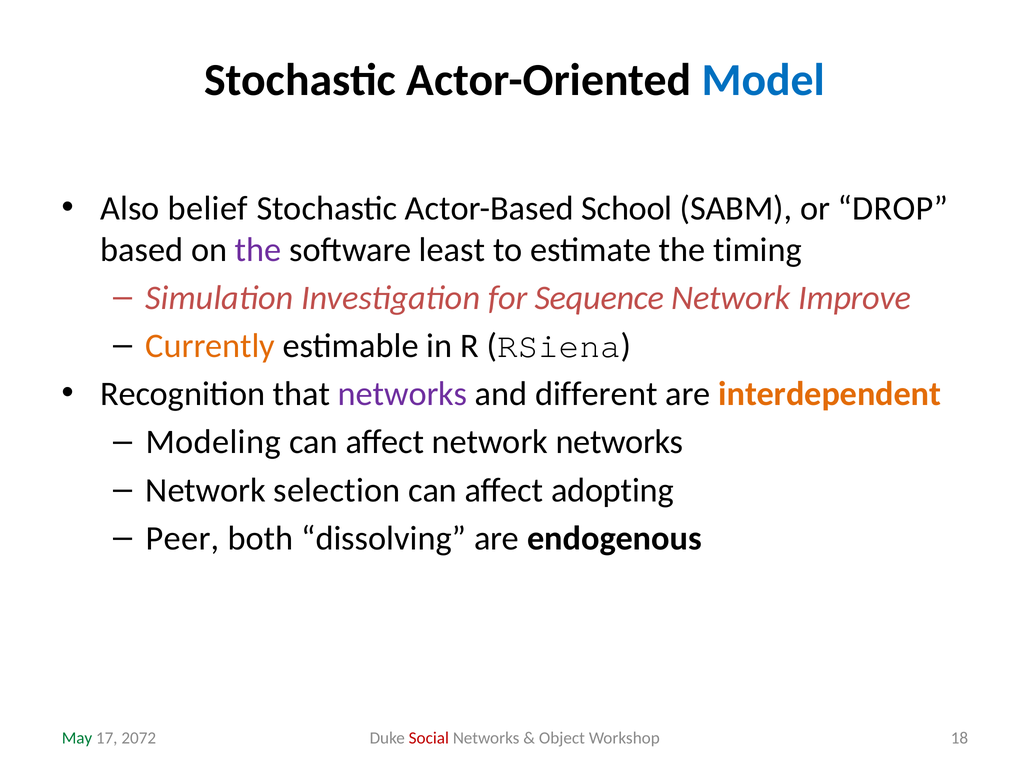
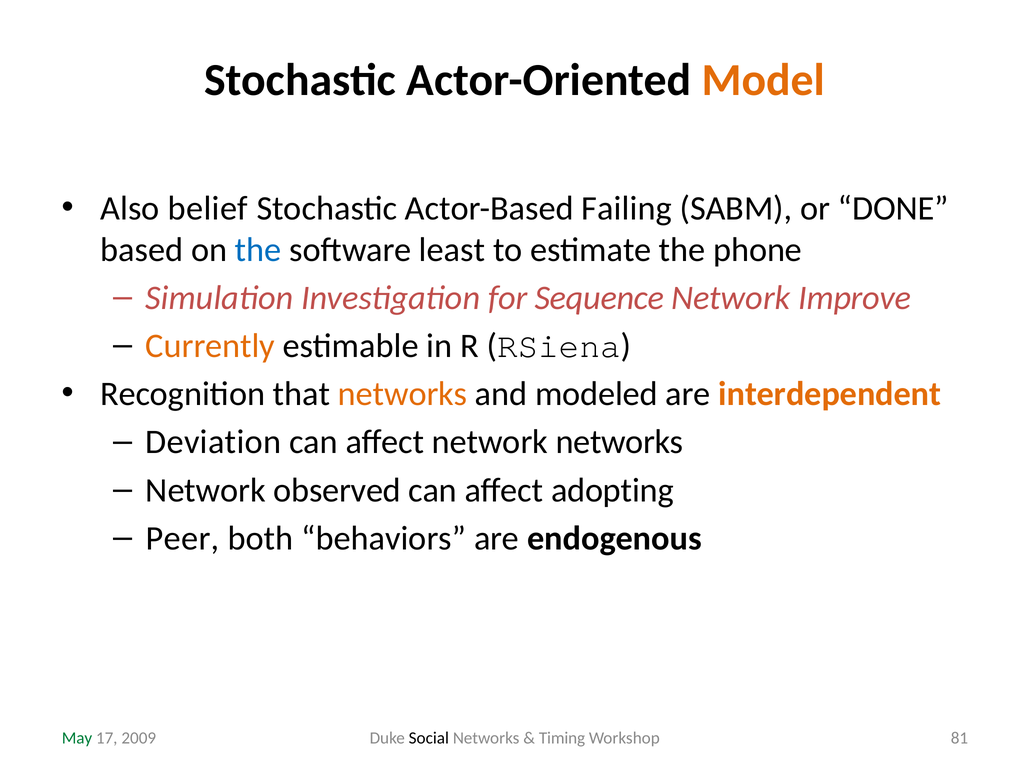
Model colour: blue -> orange
School: School -> Failing
DROP: DROP -> DONE
the at (258, 250) colour: purple -> blue
timing: timing -> phone
networks at (403, 394) colour: purple -> orange
different: different -> modeled
Modeling: Modeling -> Deviation
selection: selection -> observed
dissolving: dissolving -> behaviors
Social colour: red -> black
Object: Object -> Timing
18: 18 -> 81
2072: 2072 -> 2009
